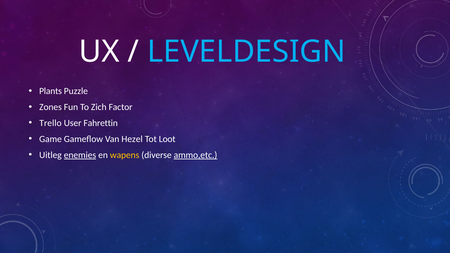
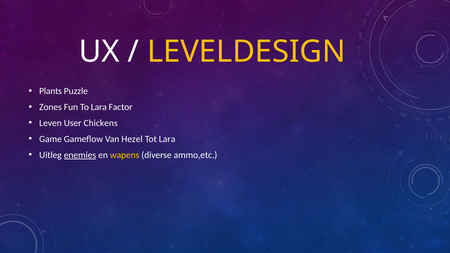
LEVELDESIGN colour: light blue -> yellow
To Zich: Zich -> Lara
Trello: Trello -> Leven
Fahrettin: Fahrettin -> Chickens
Tot Loot: Loot -> Lara
ammo,etc underline: present -> none
